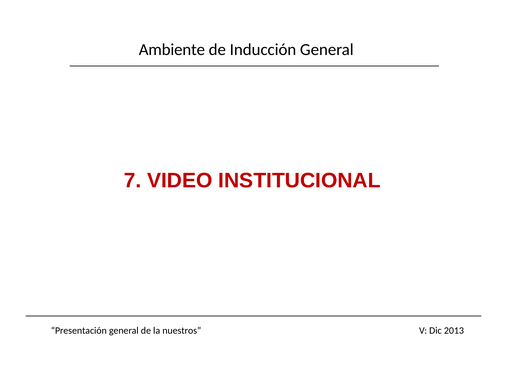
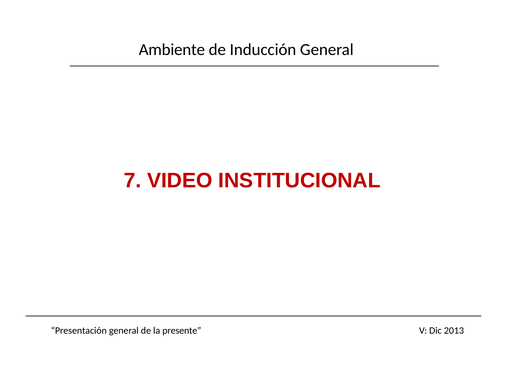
nuestros: nuestros -> presente
